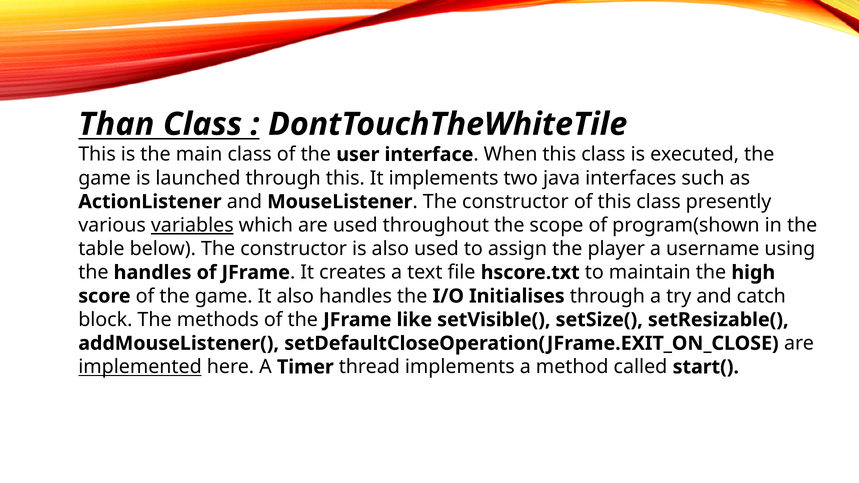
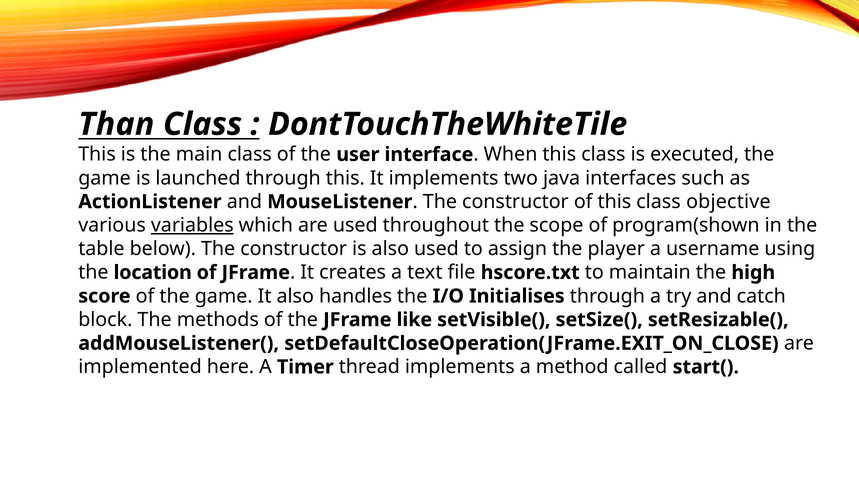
presently: presently -> objective
the handles: handles -> location
implemented underline: present -> none
